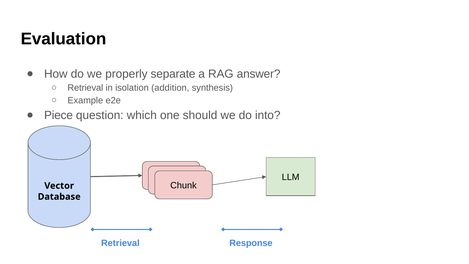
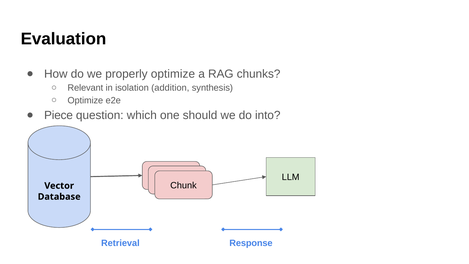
properly separate: separate -> optimize
answer: answer -> chunks
Retrieval at (85, 88): Retrieval -> Relevant
Example at (85, 100): Example -> Optimize
